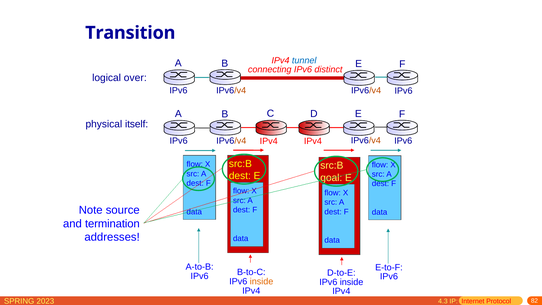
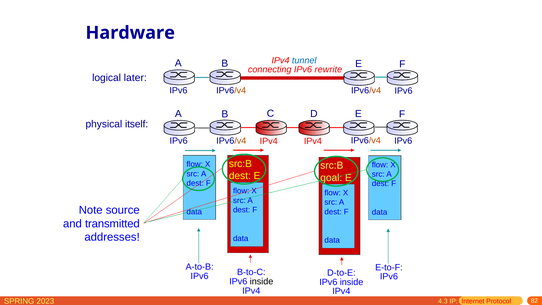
Transition: Transition -> Hardware
distinct: distinct -> rewrite
over: over -> later
termination: termination -> transmitted
inside at (262, 281) colour: orange -> black
